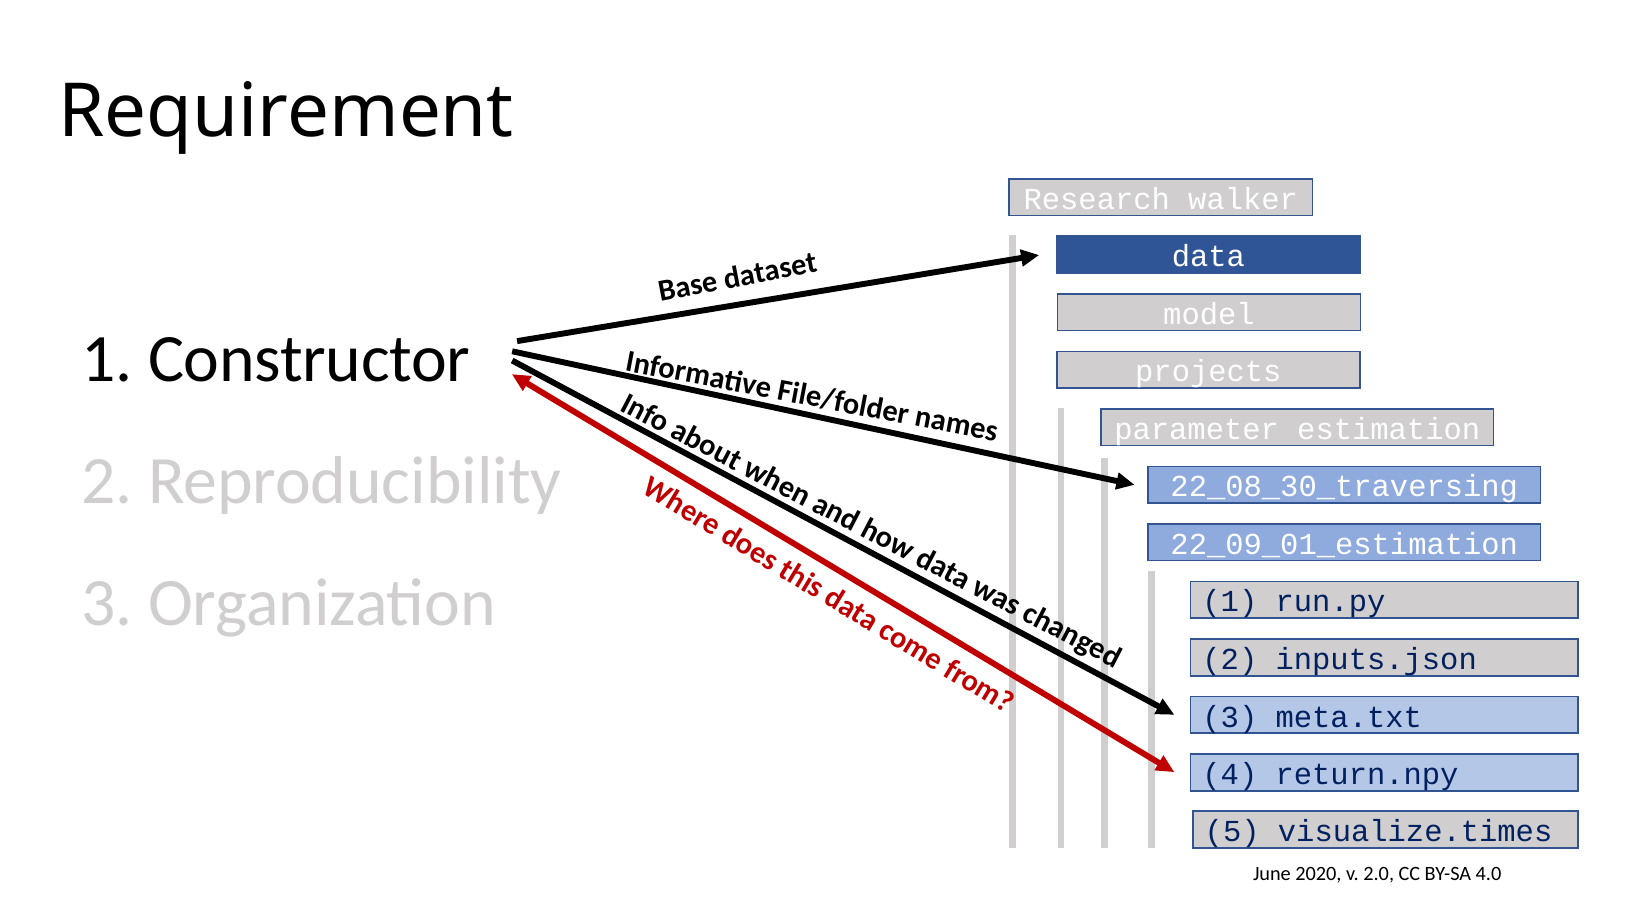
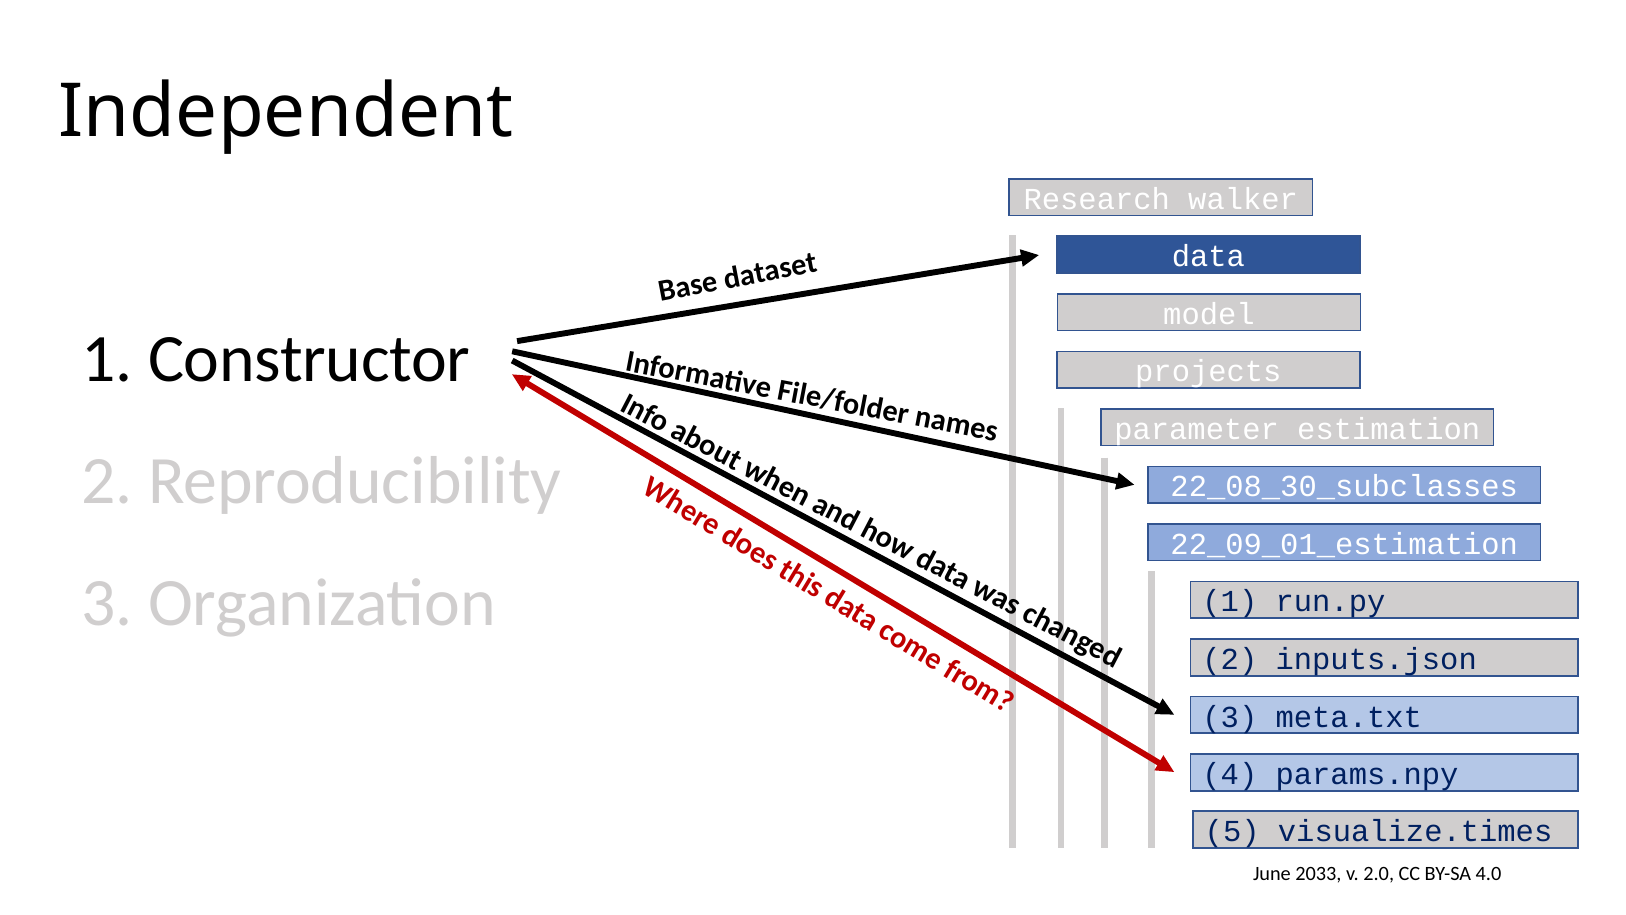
Requirement: Requirement -> Independent
22_08_30_traversing: 22_08_30_traversing -> 22_08_30_subclasses
return.npy: return.npy -> params.npy
2020: 2020 -> 2033
